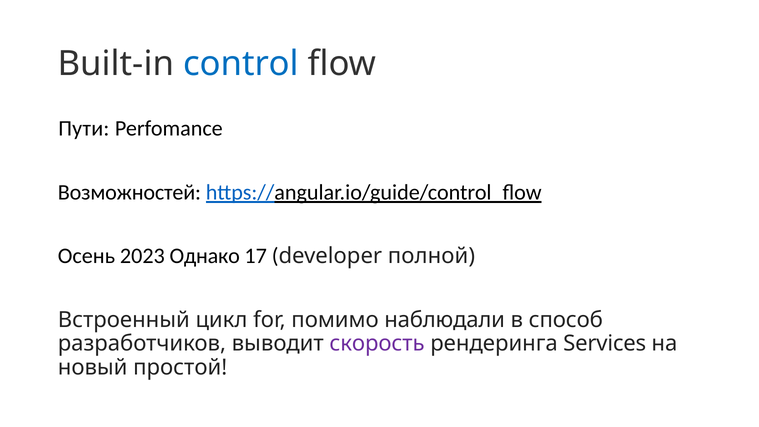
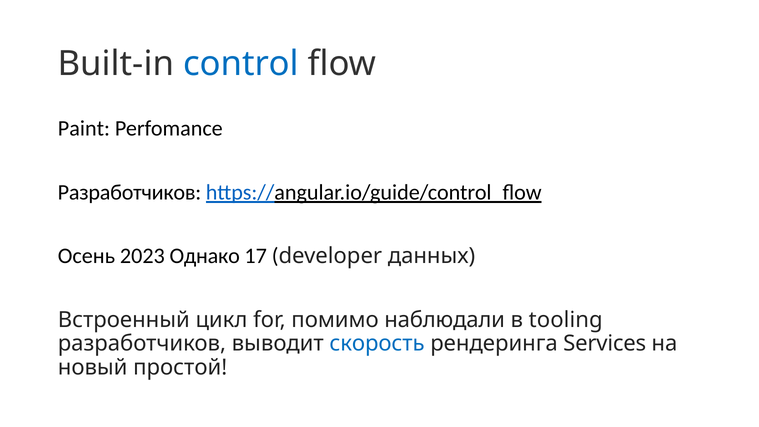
Пути: Пути -> Paint
Возможностей at (129, 192): Возможностей -> Разработчиков
полной: полной -> данных
способ: способ -> tooling
скорость colour: purple -> blue
